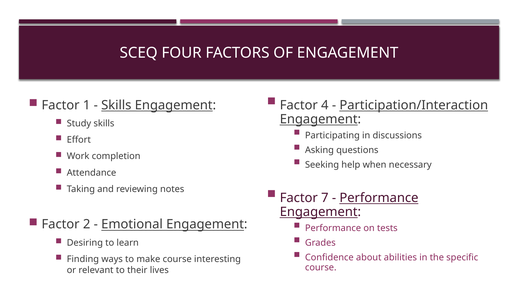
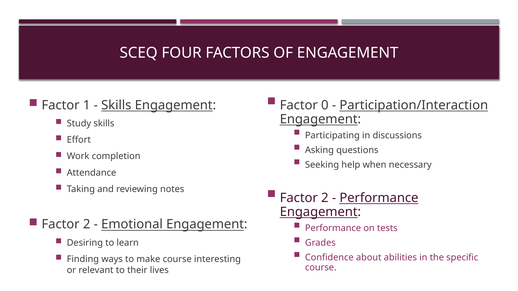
4: 4 -> 0
7 at (325, 198): 7 -> 2
